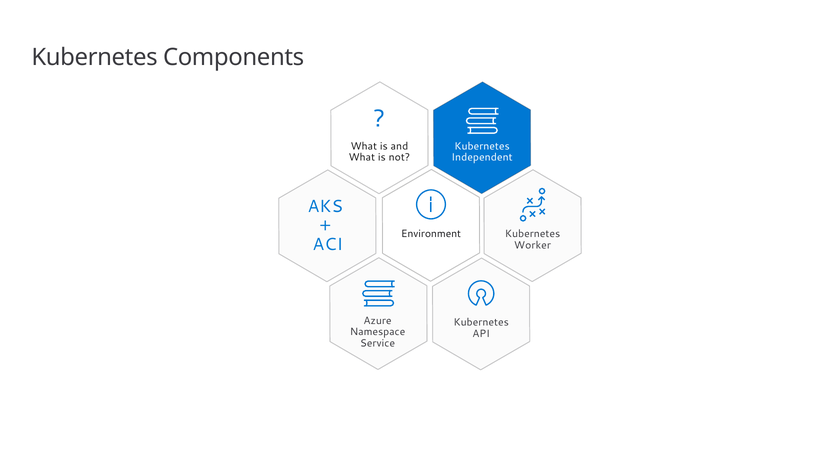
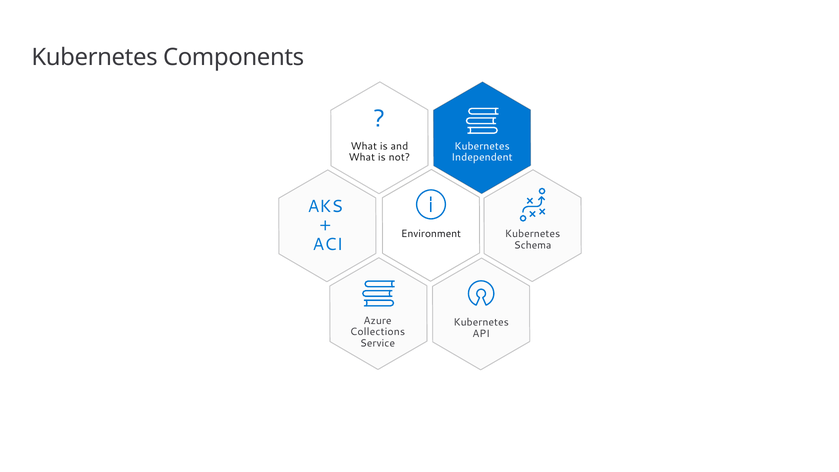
Worker: Worker -> Schema
Namespace: Namespace -> Collections
